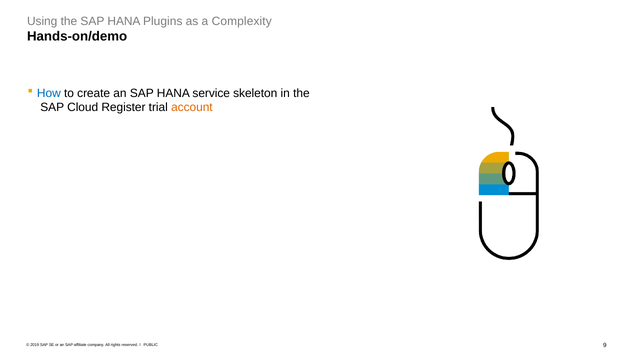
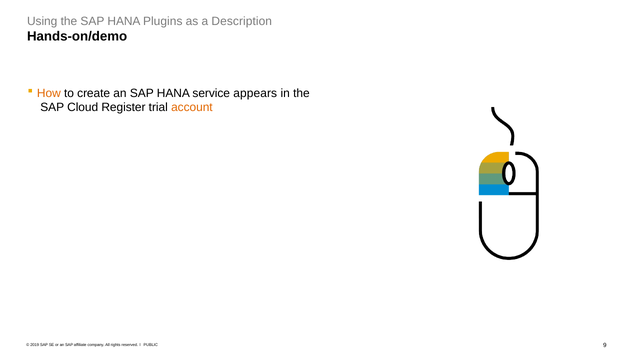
Complexity: Complexity -> Description
How colour: blue -> orange
skeleton: skeleton -> appears
